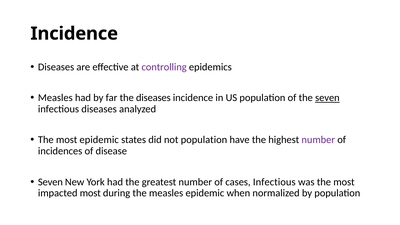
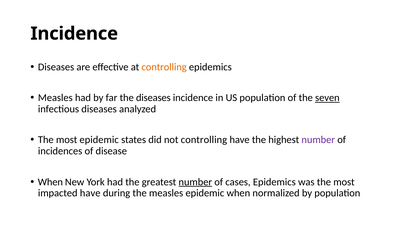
controlling at (164, 67) colour: purple -> orange
not population: population -> controlling
Seven at (50, 182): Seven -> When
number at (195, 182) underline: none -> present
cases Infectious: Infectious -> Epidemics
impacted most: most -> have
